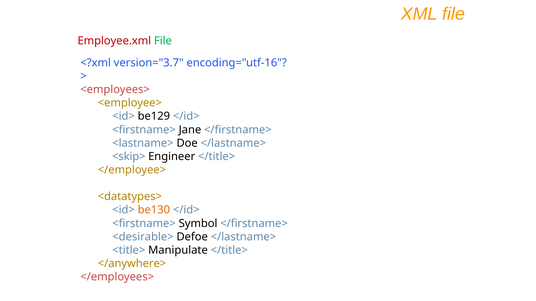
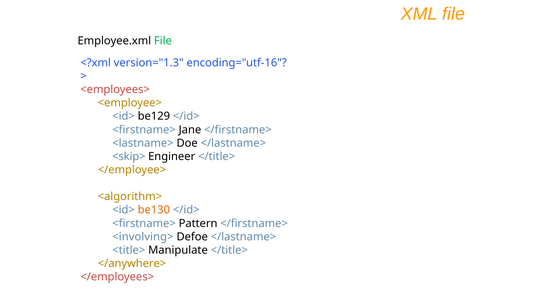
Employee.xml colour: red -> black
version="3.7: version="3.7 -> version="1.3
<datatypes>: <datatypes> -> <algorithm>
Symbol: Symbol -> Pattern
<desirable>: <desirable> -> <involving>
